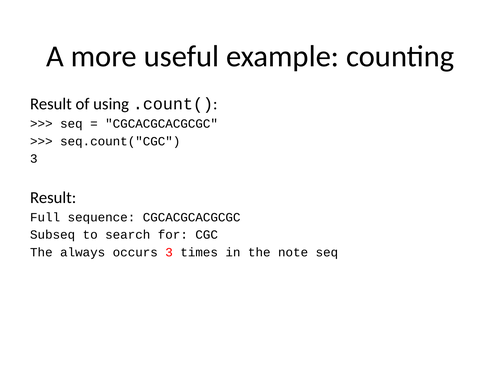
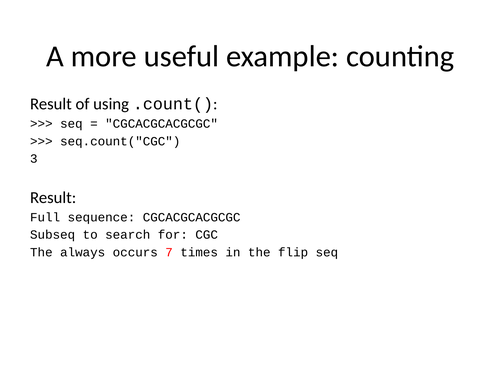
occurs 3: 3 -> 7
note: note -> flip
